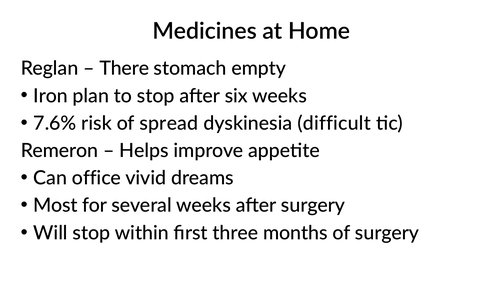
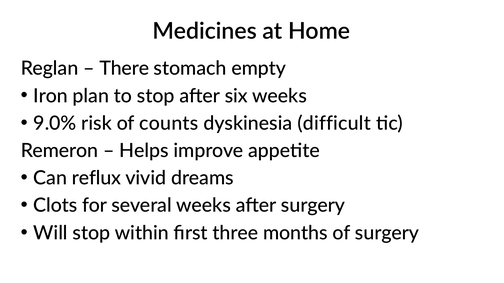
7.6%: 7.6% -> 9.0%
spread: spread -> counts
office: office -> reflux
Most: Most -> Clots
